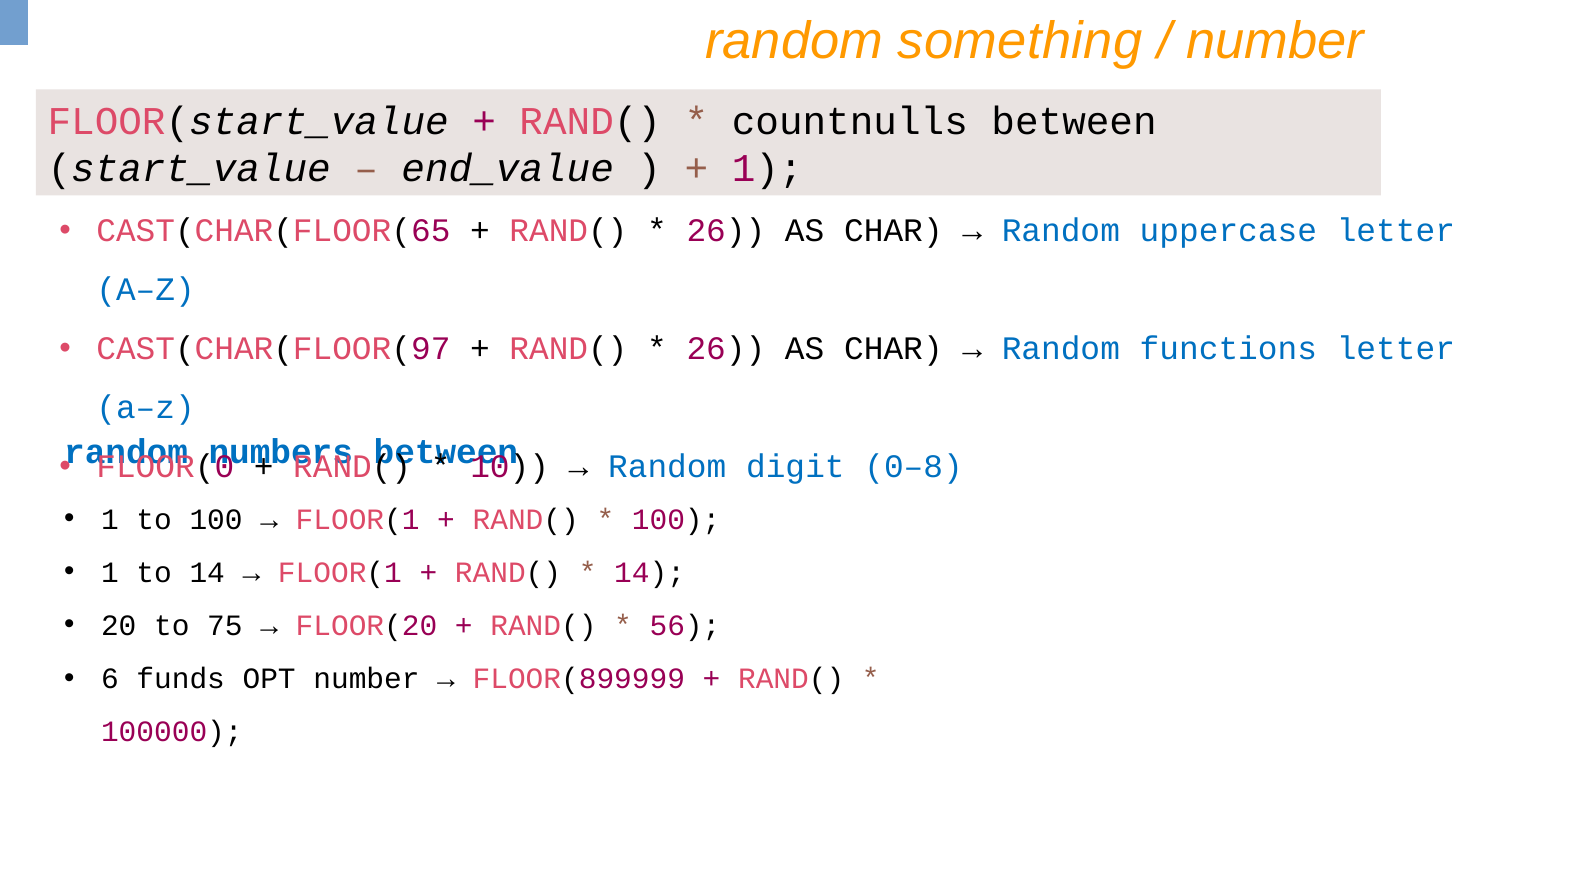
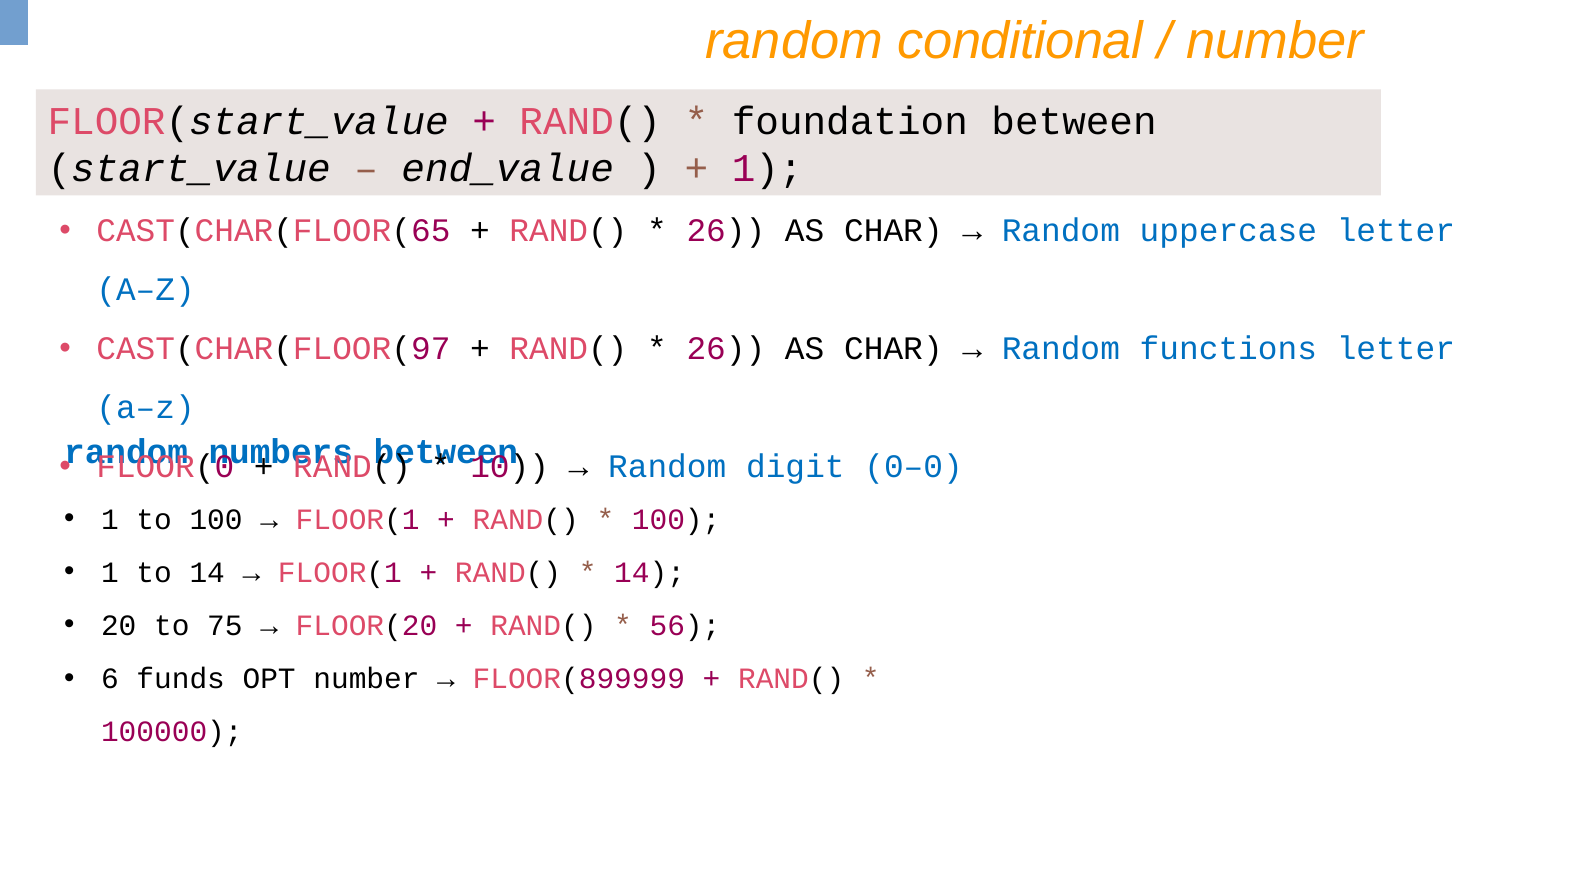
something: something -> conditional
countnulls: countnulls -> foundation
0–8: 0–8 -> 0–0
